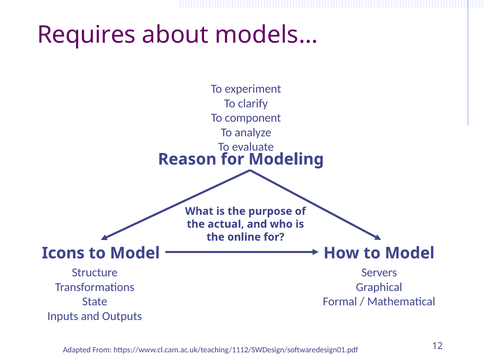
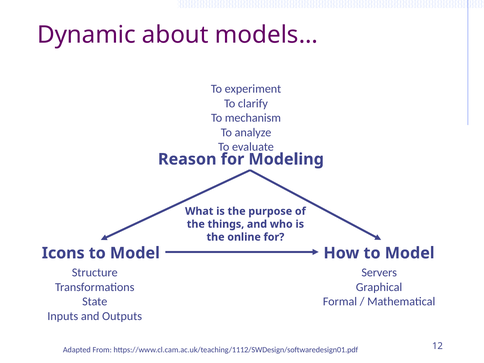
Requires: Requires -> Dynamic
component: component -> mechanism
actual: actual -> things
